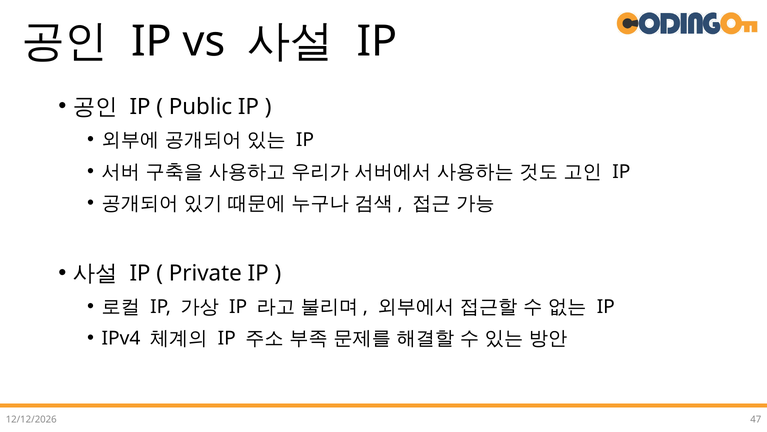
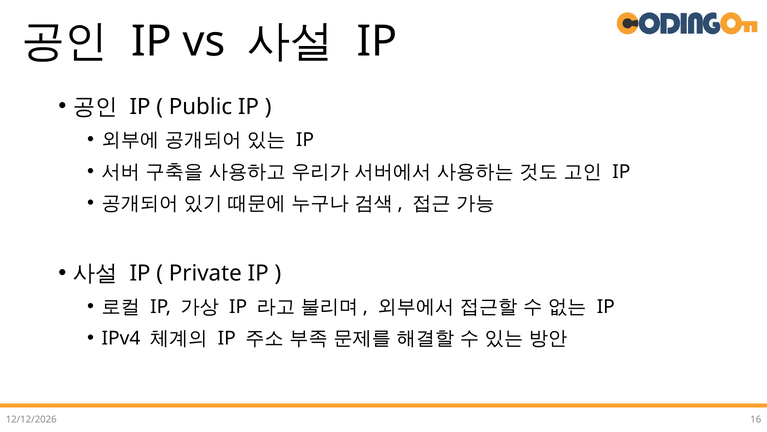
47: 47 -> 16
